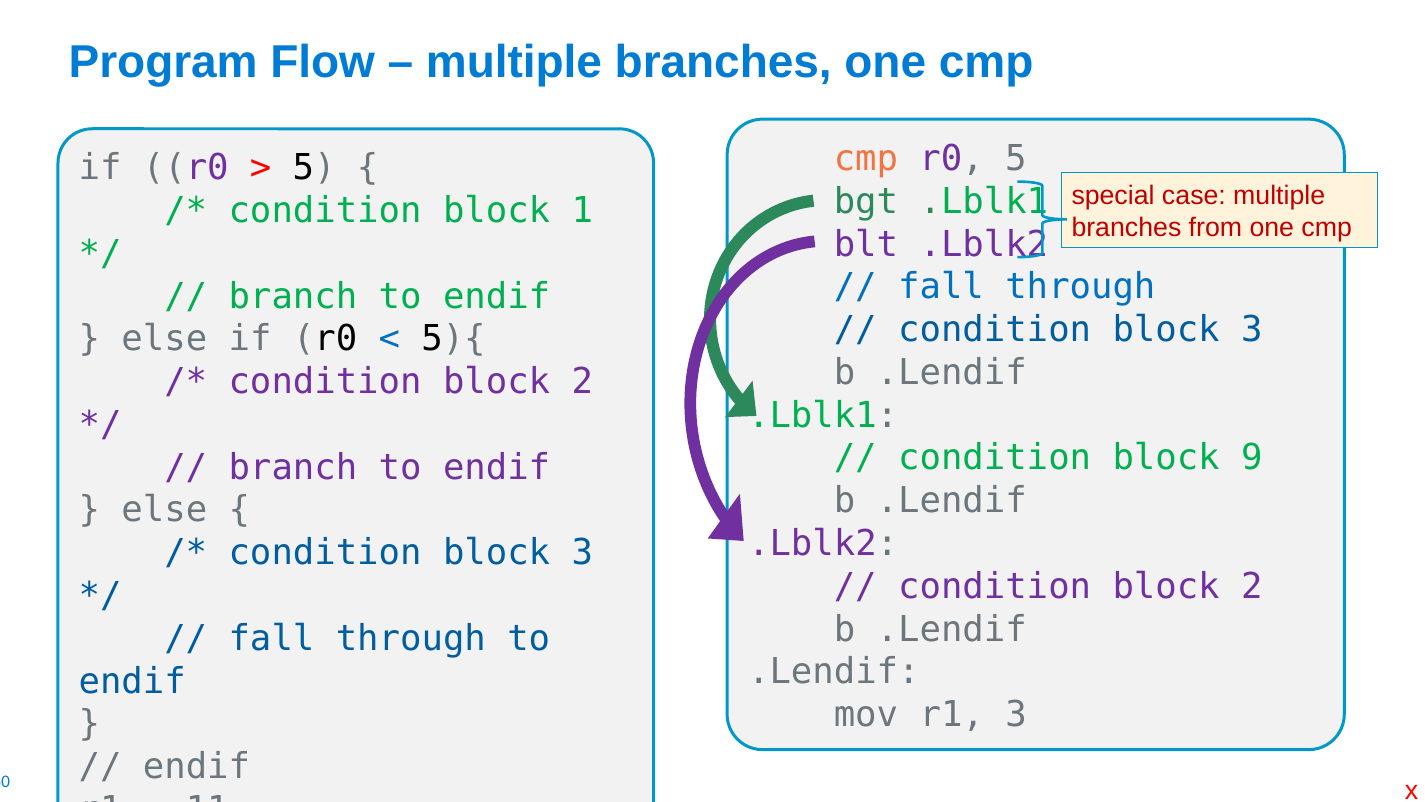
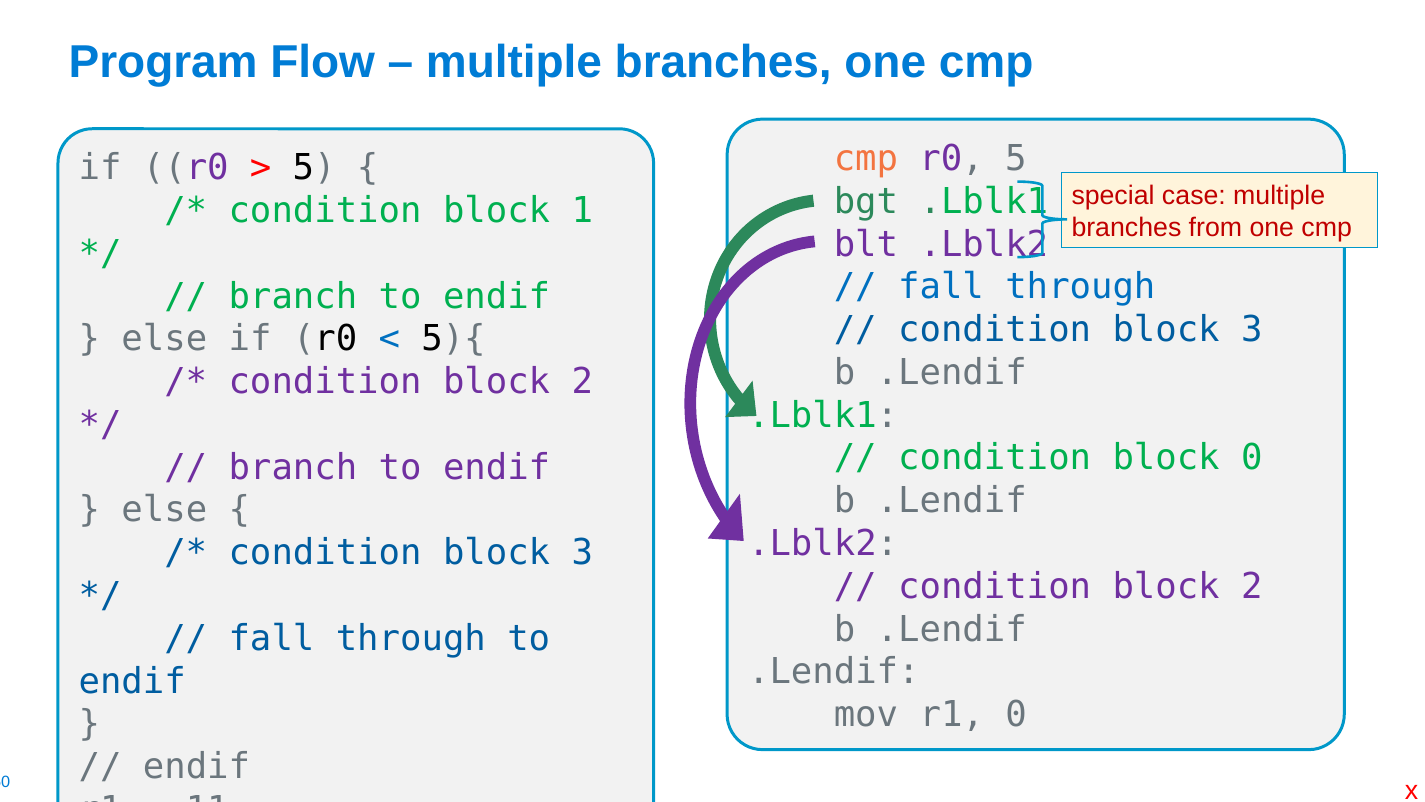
block 9: 9 -> 0
r1 3: 3 -> 0
